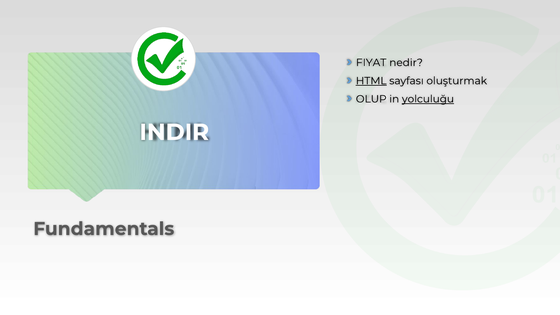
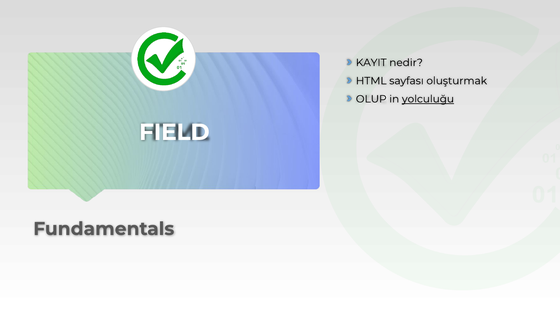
FIYAT: FIYAT -> KAYIT
HTML underline: present -> none
INDIR: INDIR -> FIELD
